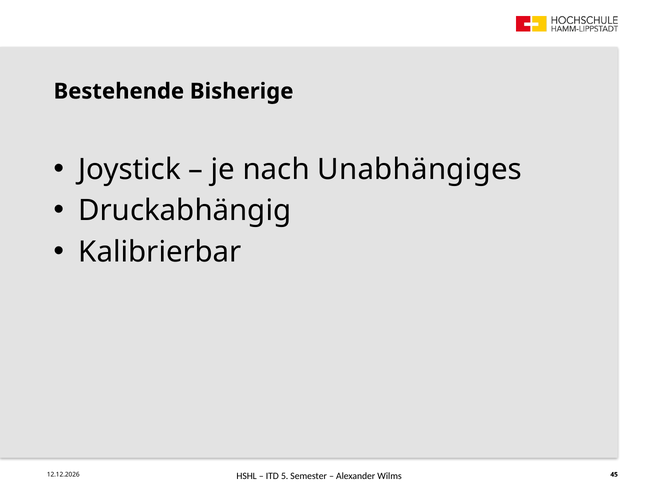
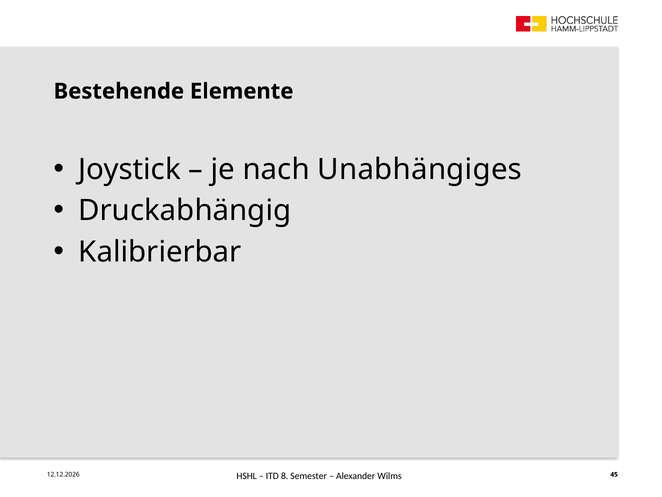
Bisherige: Bisherige -> Elemente
5: 5 -> 8
